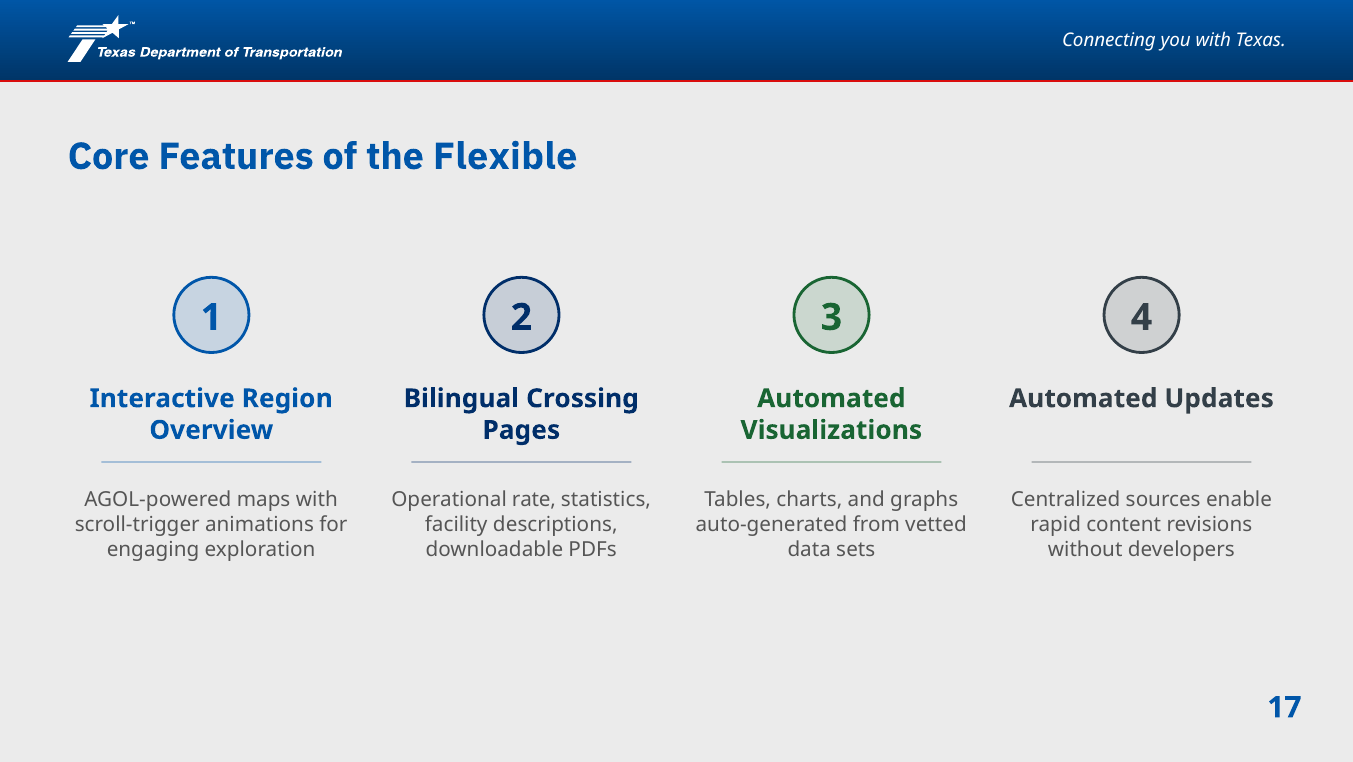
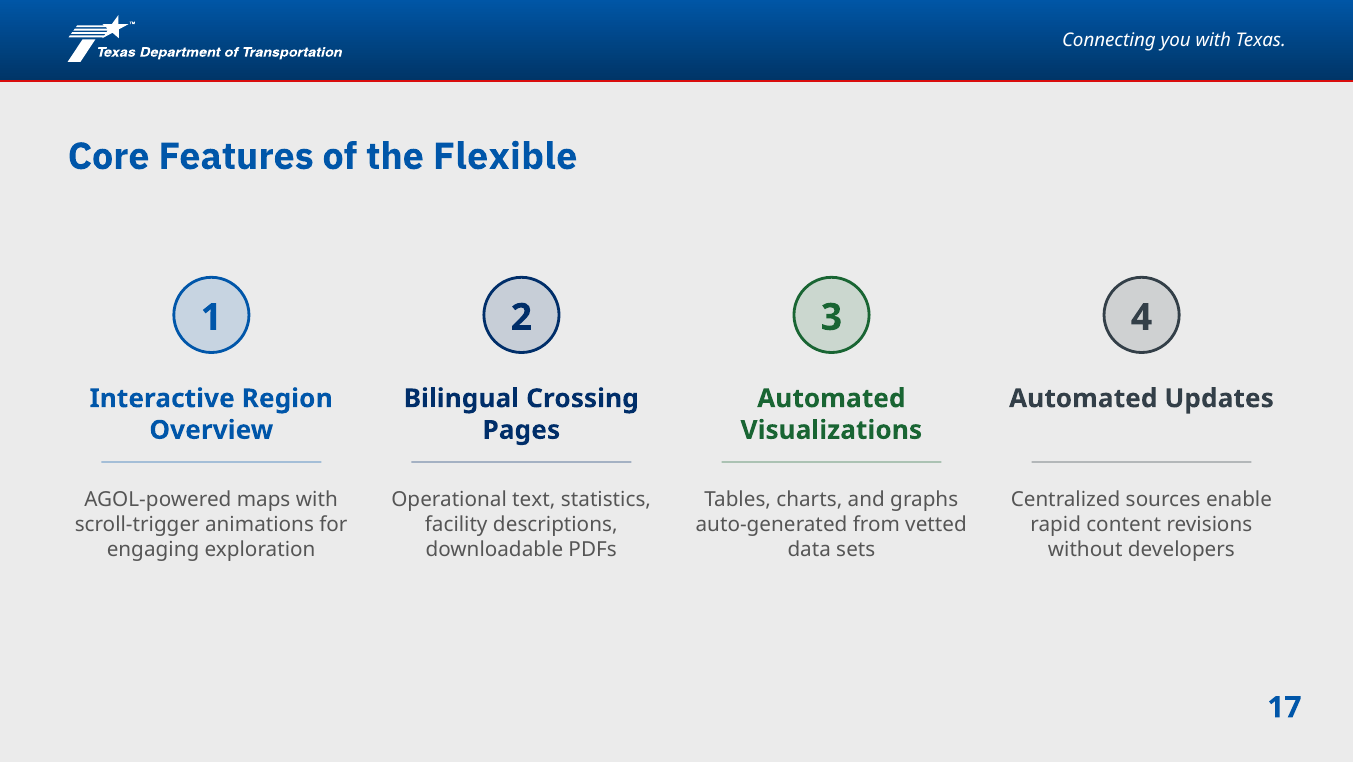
rate: rate -> text
